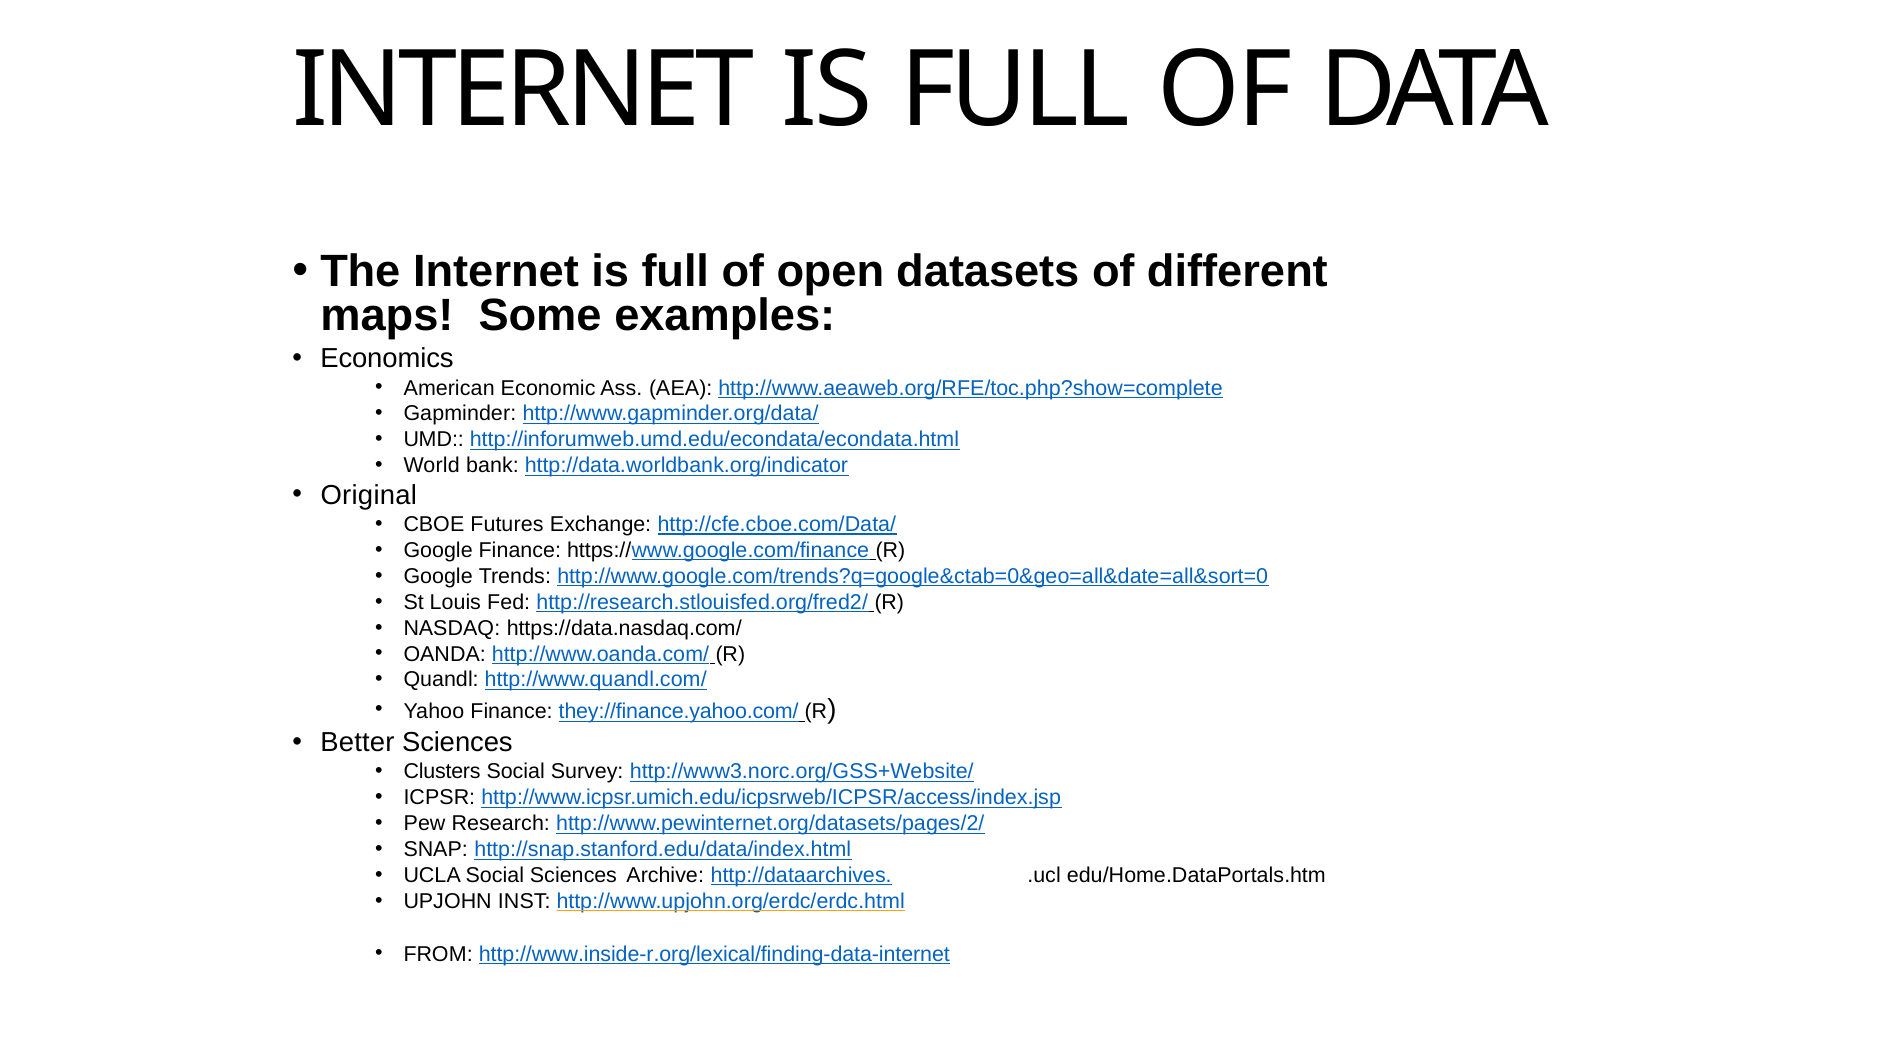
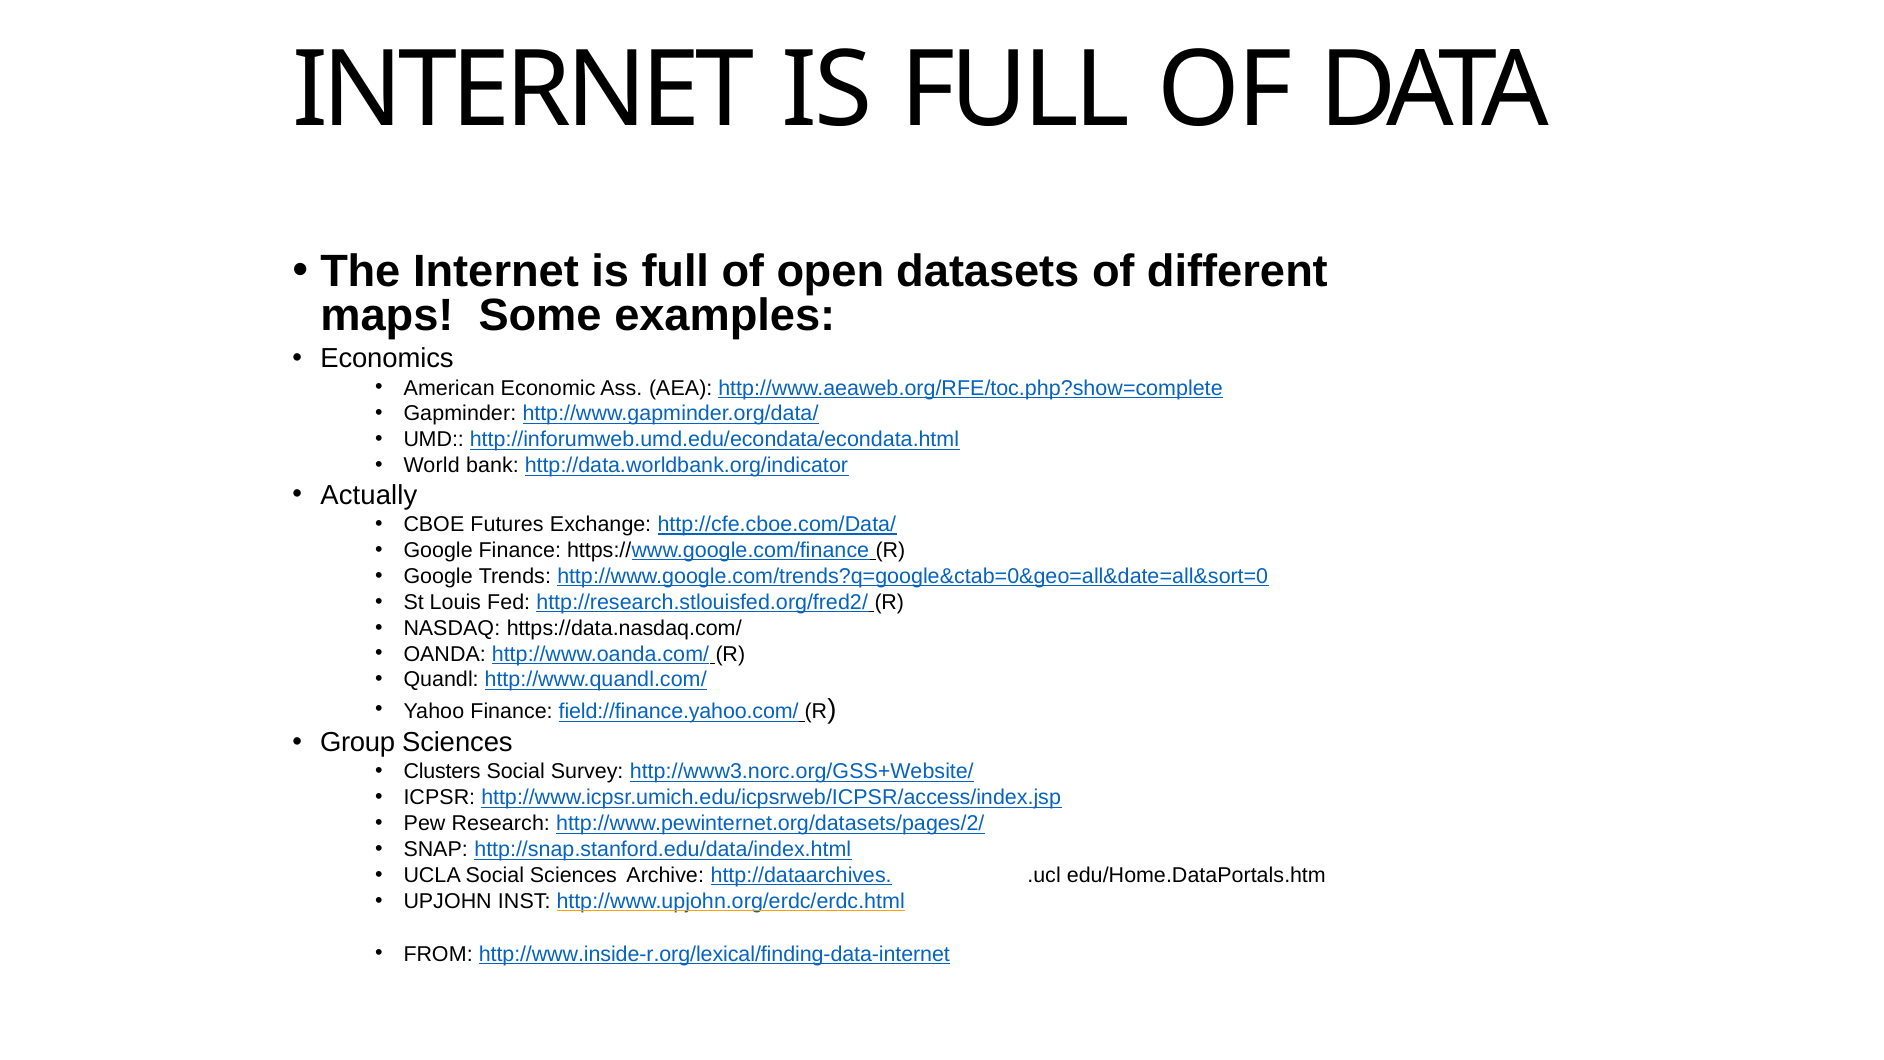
Original: Original -> Actually
they://finance.yahoo.com/: they://finance.yahoo.com/ -> field://finance.yahoo.com/
Better: Better -> Group
